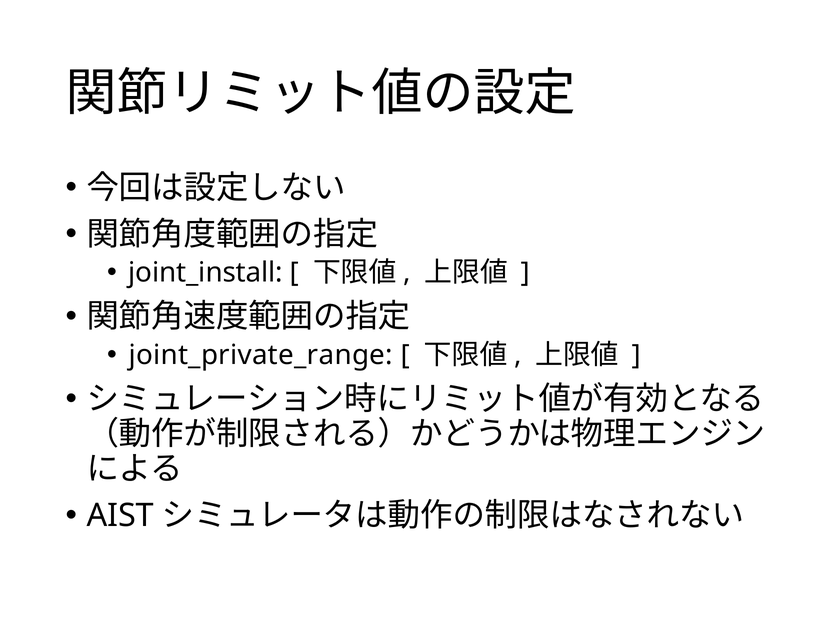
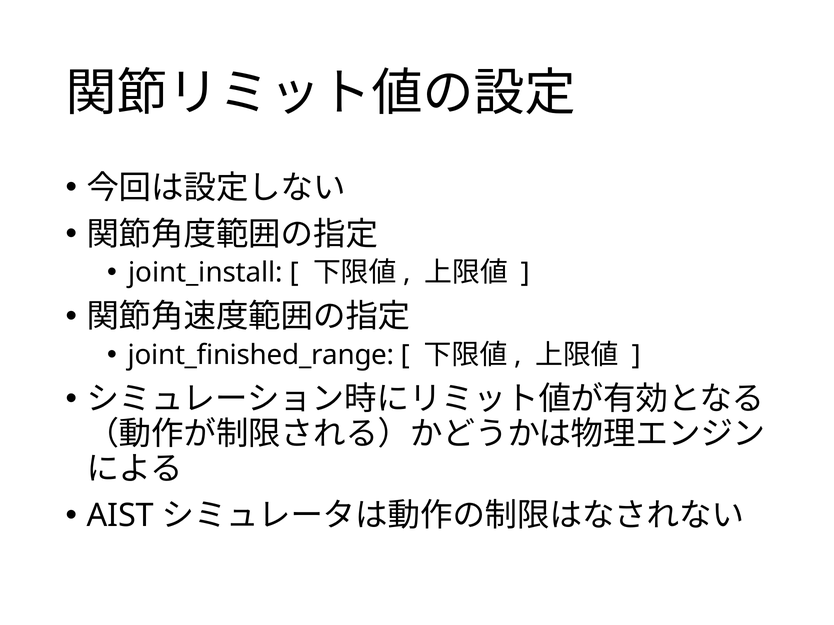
joint_private_range: joint_private_range -> joint_finished_range
